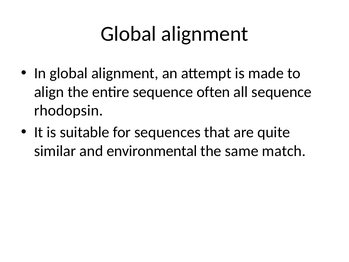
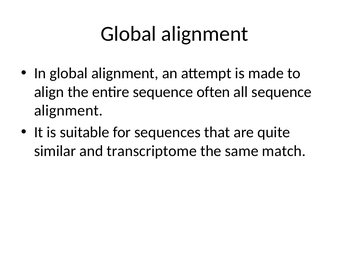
rhodopsin at (69, 110): rhodopsin -> alignment
environmental: environmental -> transcriptome
